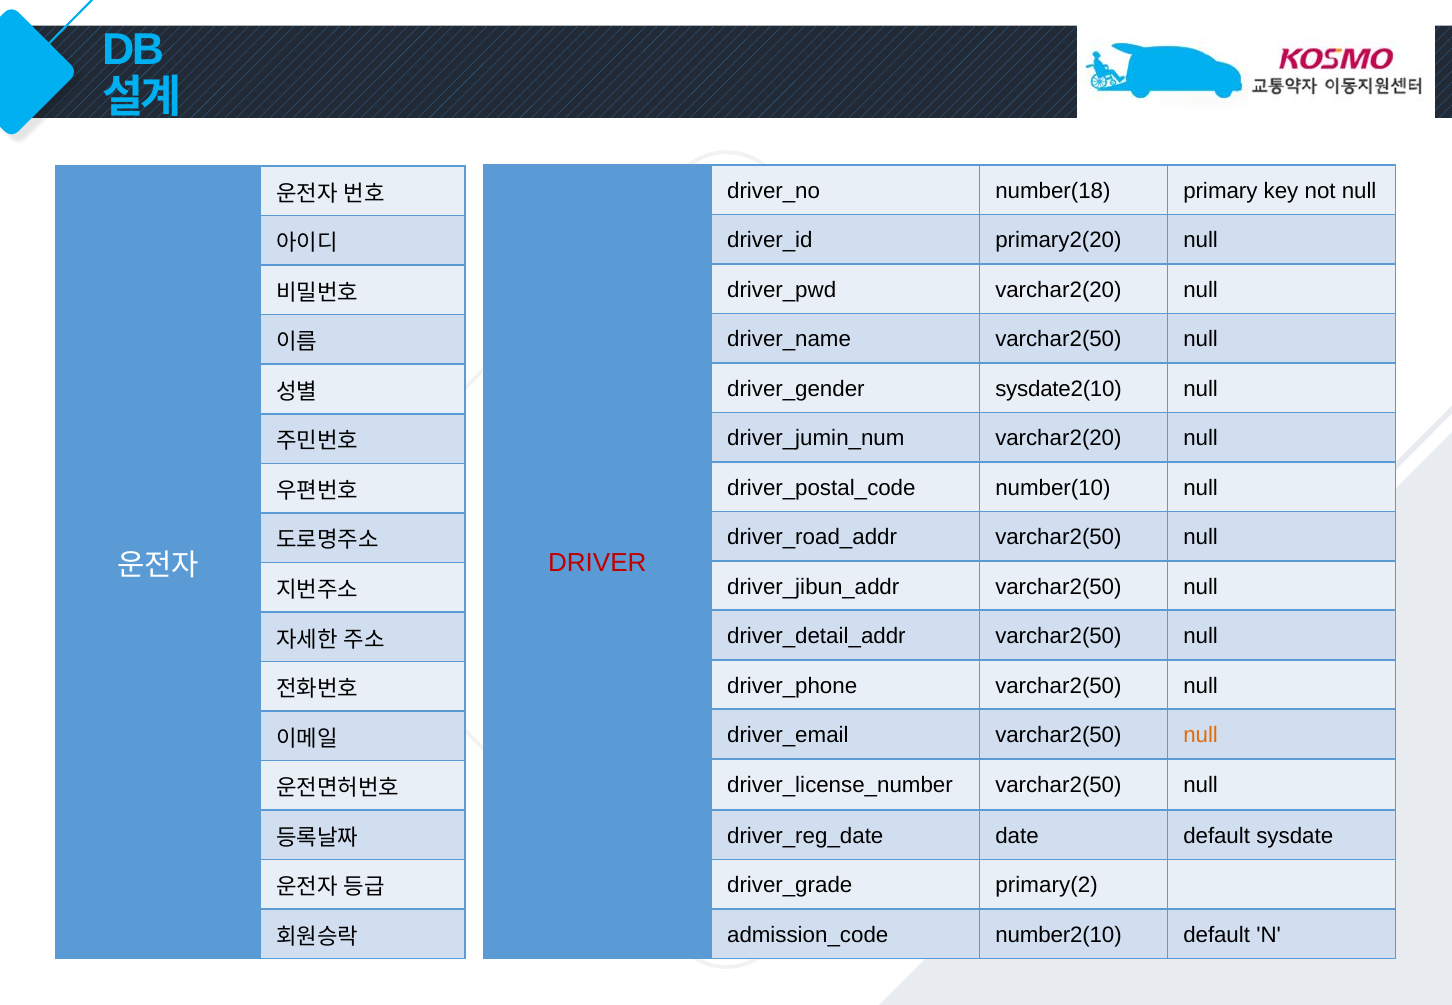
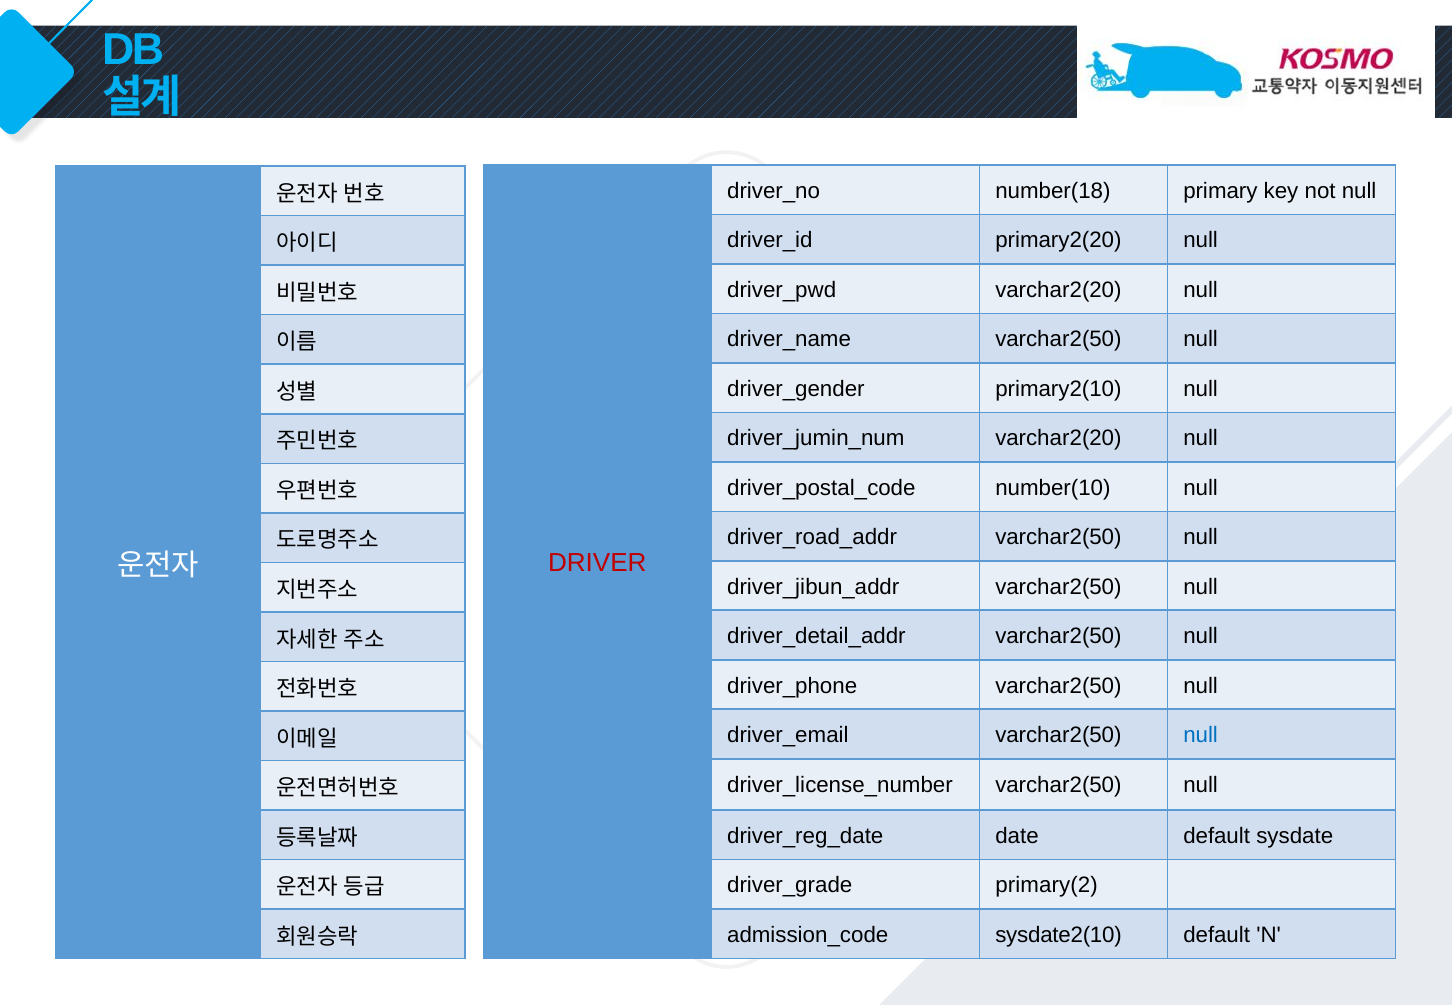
sysdate2(10: sysdate2(10 -> primary2(10
null at (1201, 735) colour: orange -> blue
number2(10: number2(10 -> sysdate2(10
